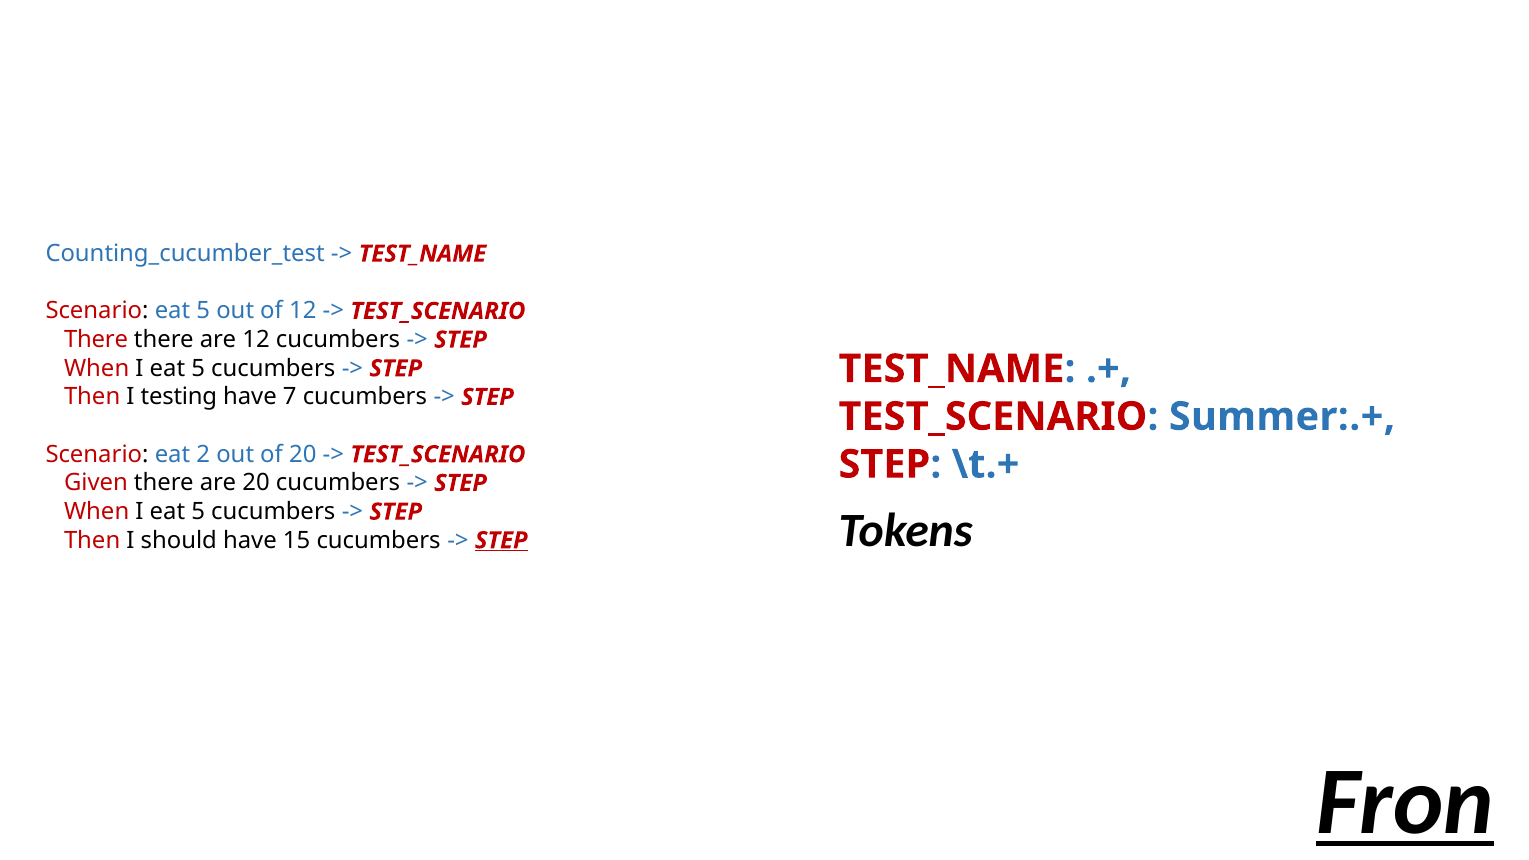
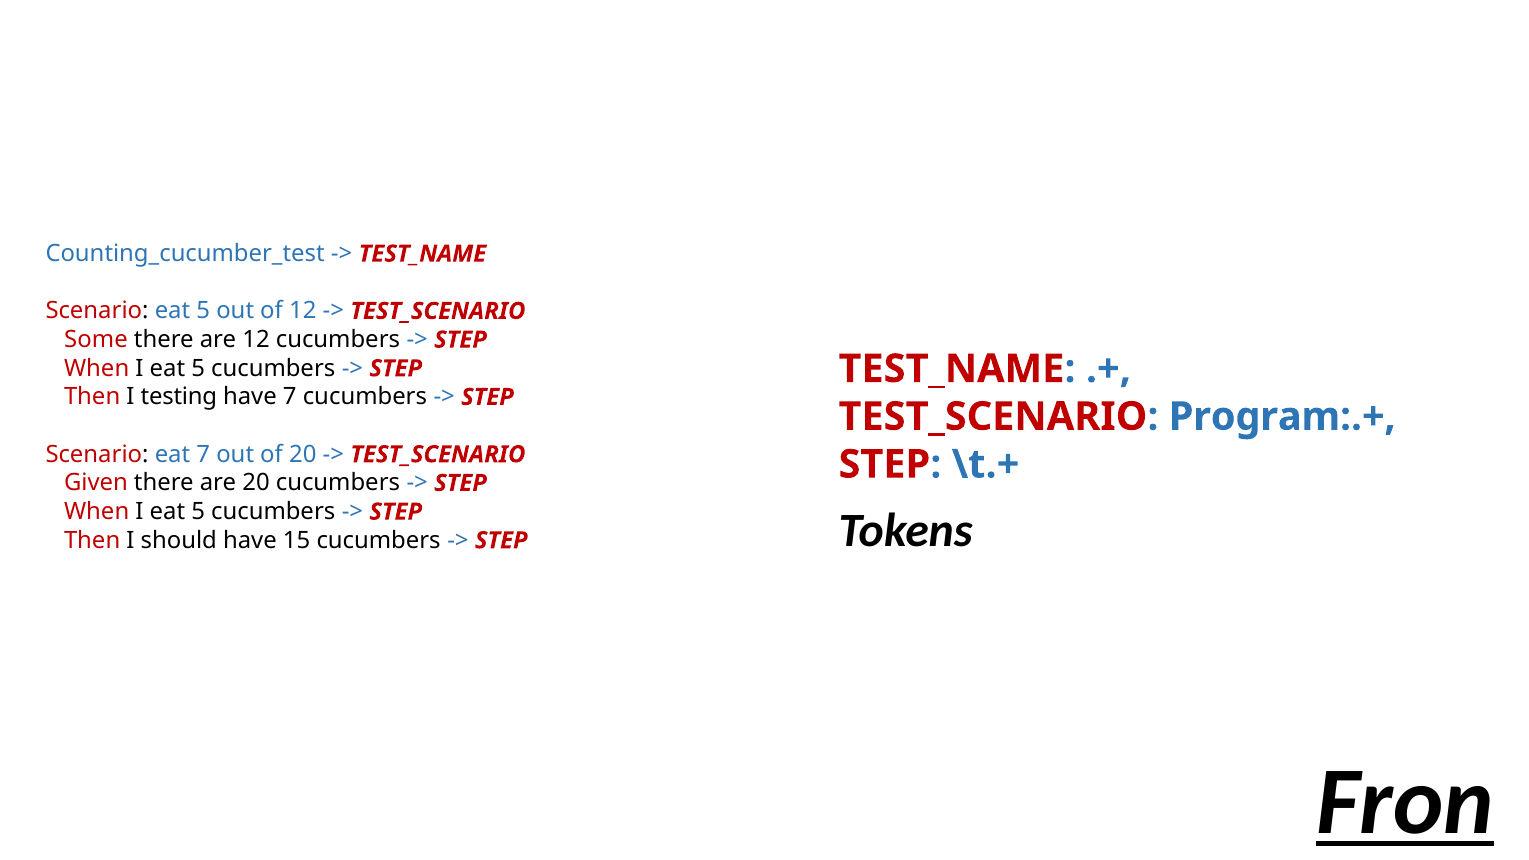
There at (96, 340): There -> Some
Summer:.+: Summer:.+ -> Program:.+
eat 2: 2 -> 7
STEP at (501, 540) underline: present -> none
